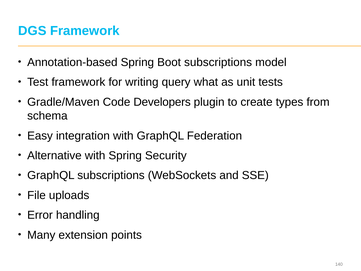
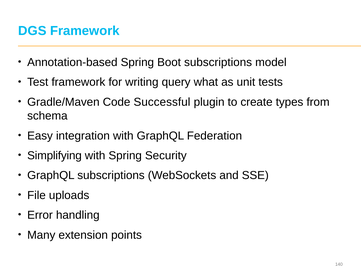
Developers: Developers -> Successful
Alternative: Alternative -> Simplifying
